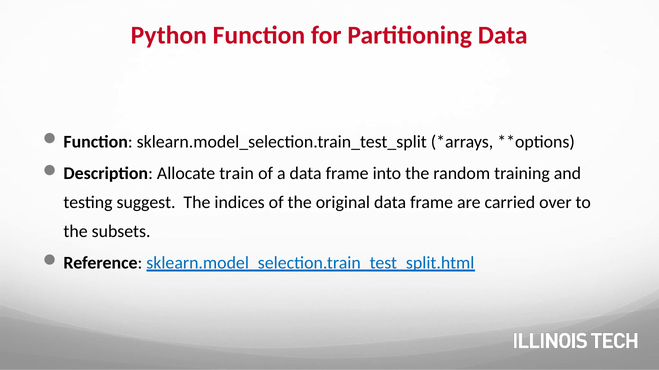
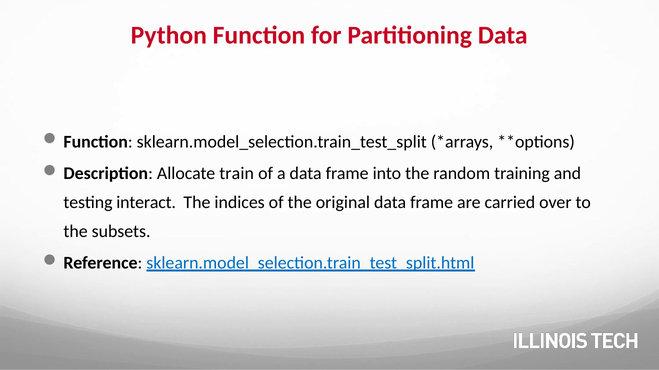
suggest: suggest -> interact
